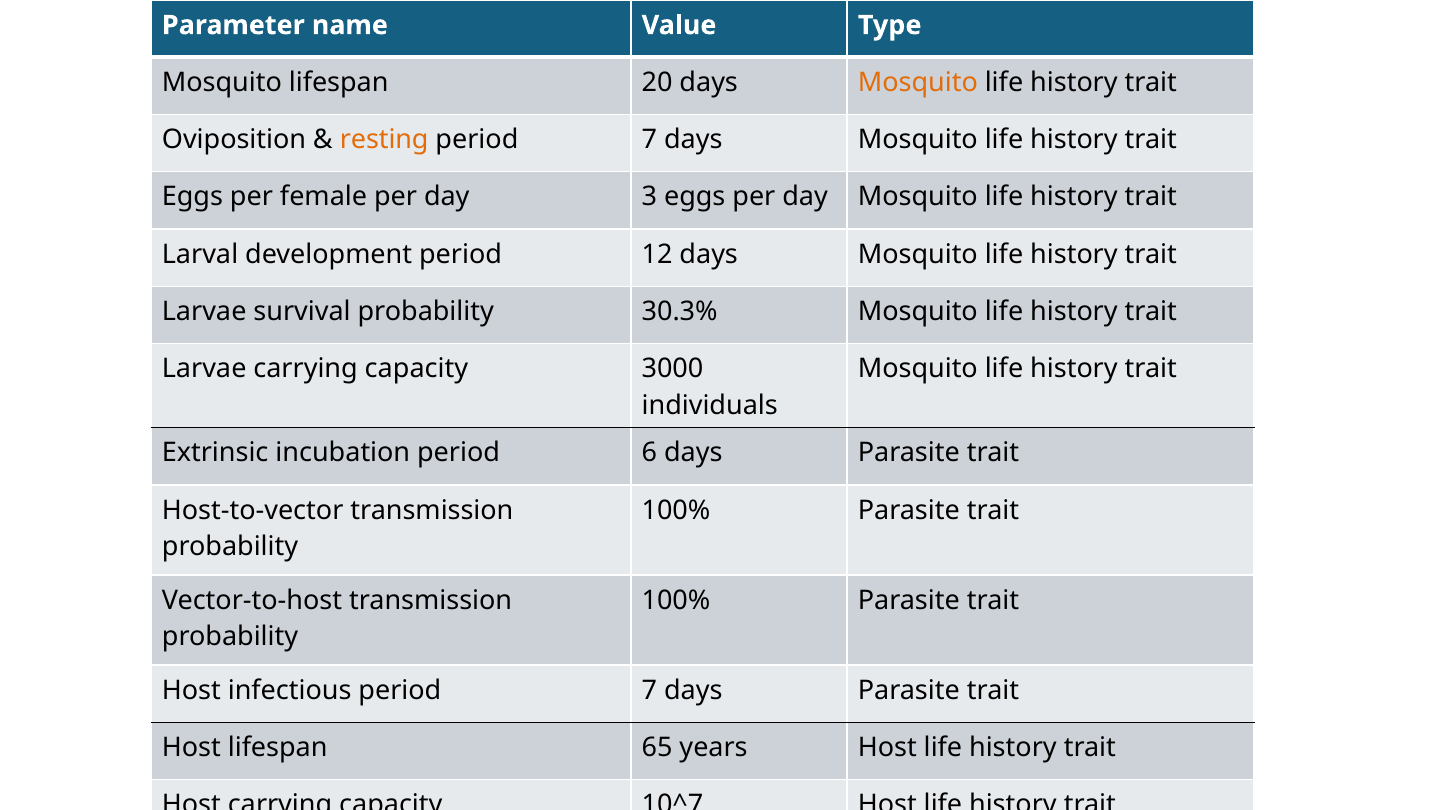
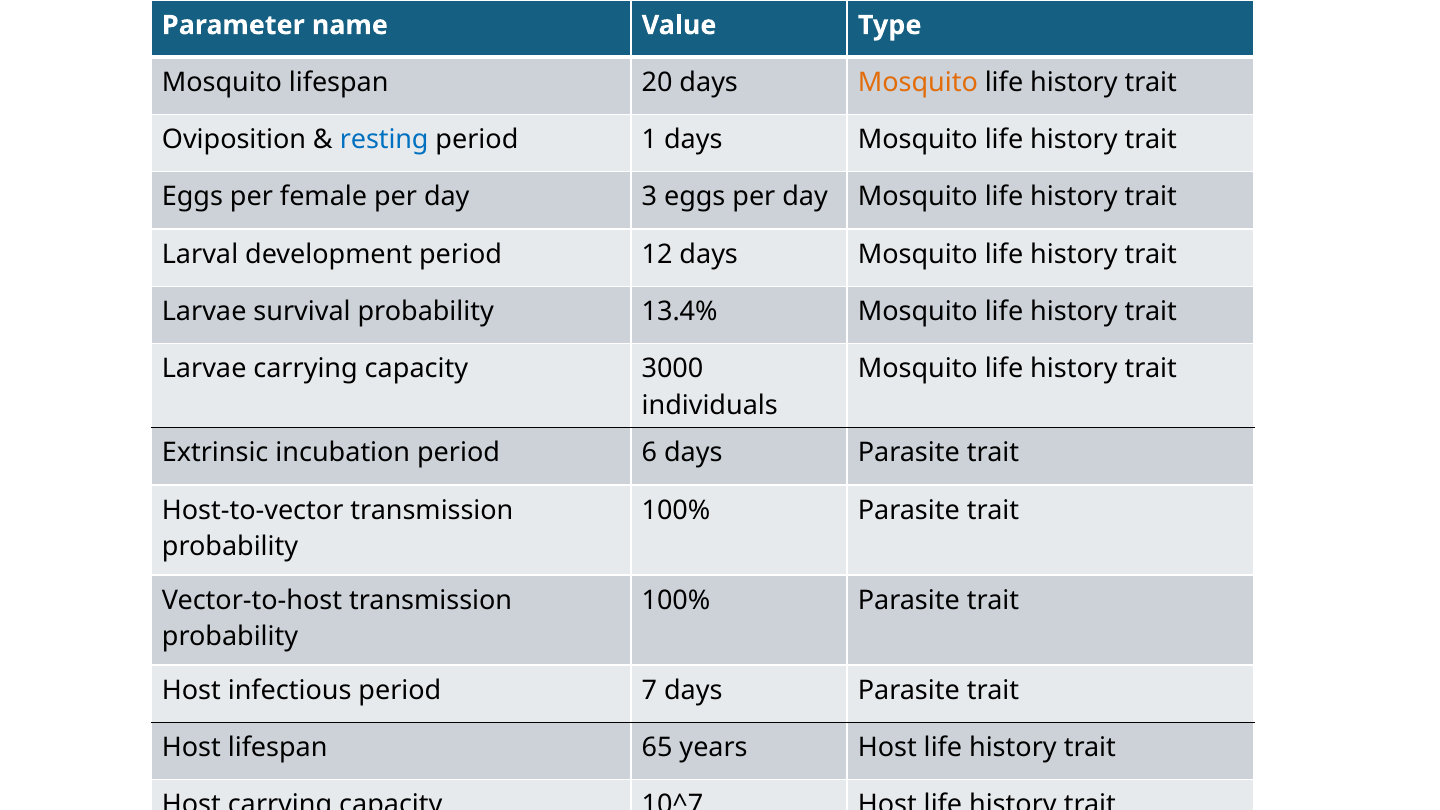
resting colour: orange -> blue
7 at (649, 140): 7 -> 1
30.3%: 30.3% -> 13.4%
